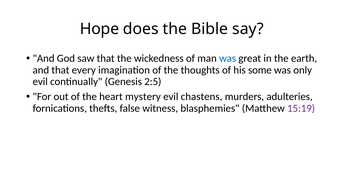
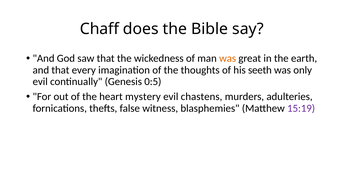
Hope: Hope -> Chaff
was at (228, 59) colour: blue -> orange
some: some -> seeth
2:5: 2:5 -> 0:5
